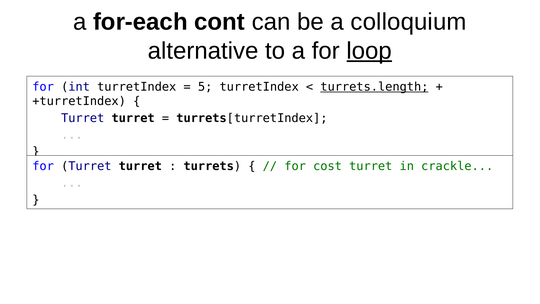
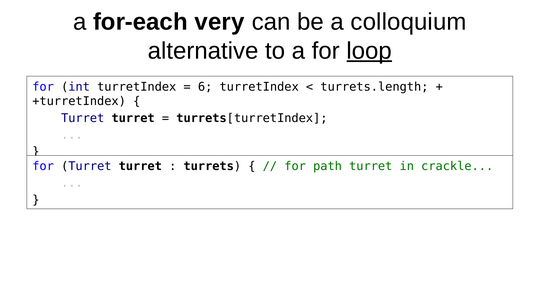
cont: cont -> very
5: 5 -> 6
turrets.length underline: present -> none
cost: cost -> path
